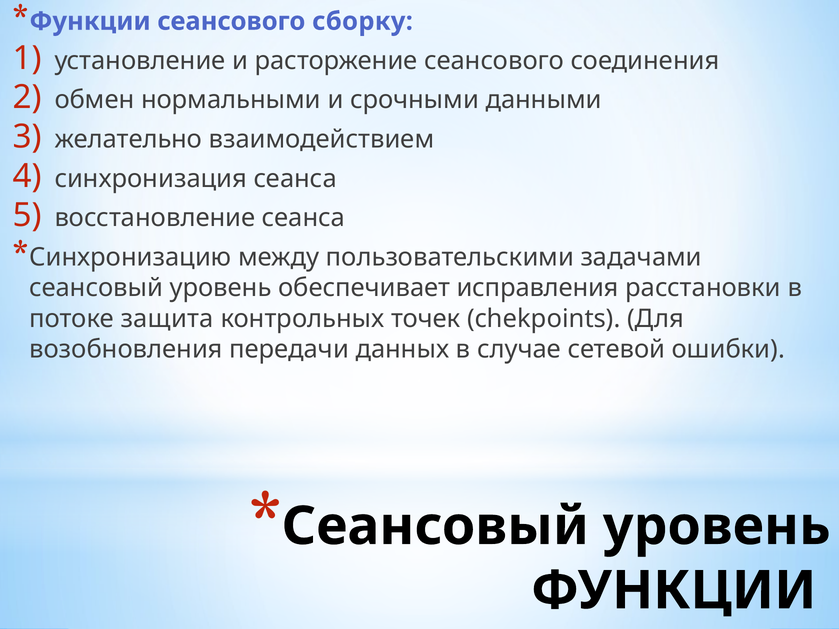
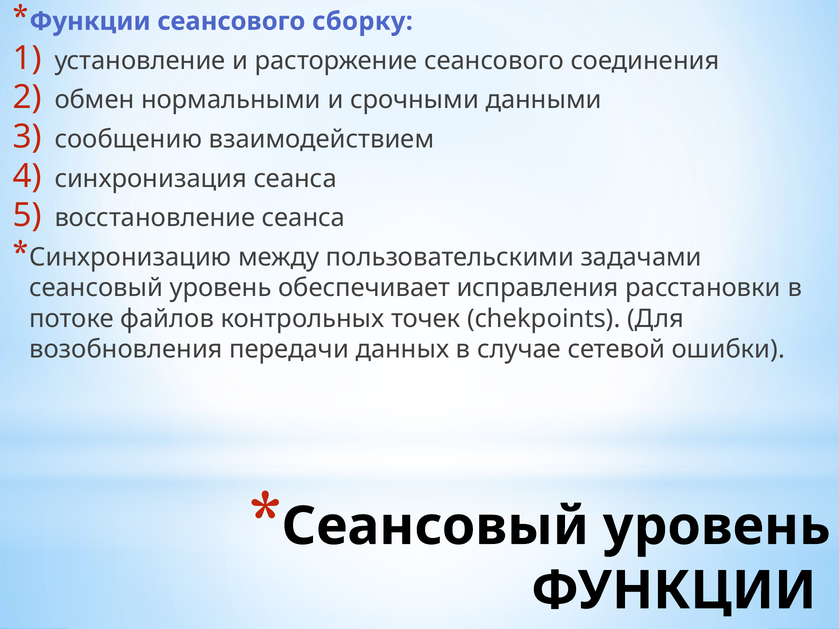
желательно: желательно -> сообщению
защита: защита -> файлов
